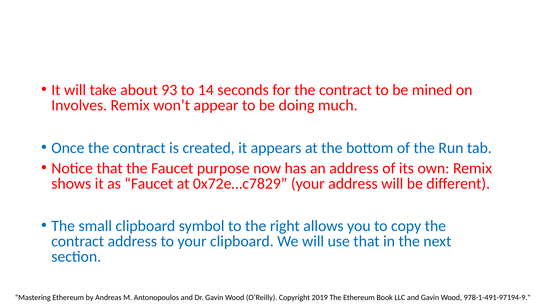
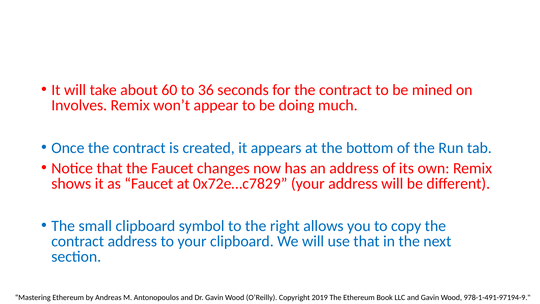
93: 93 -> 60
14: 14 -> 36
purpose: purpose -> changes
